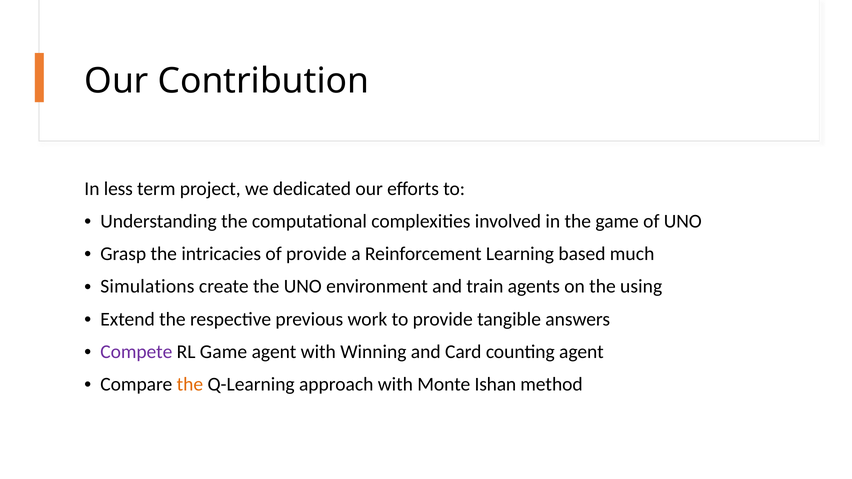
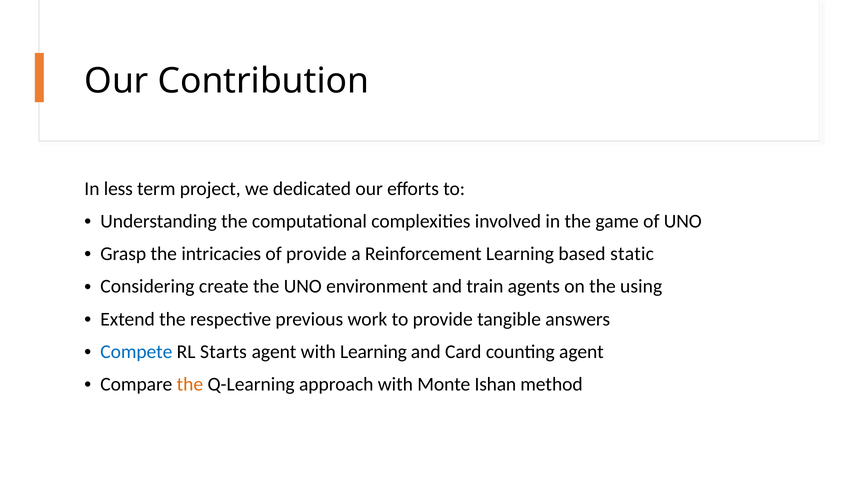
much: much -> static
Simulations: Simulations -> Considering
Compete colour: purple -> blue
RL Game: Game -> Starts
with Winning: Winning -> Learning
